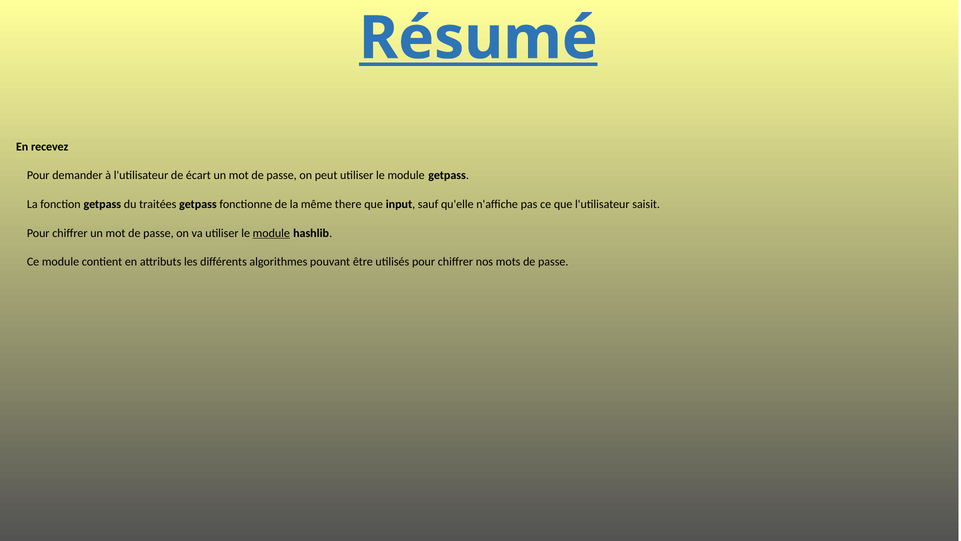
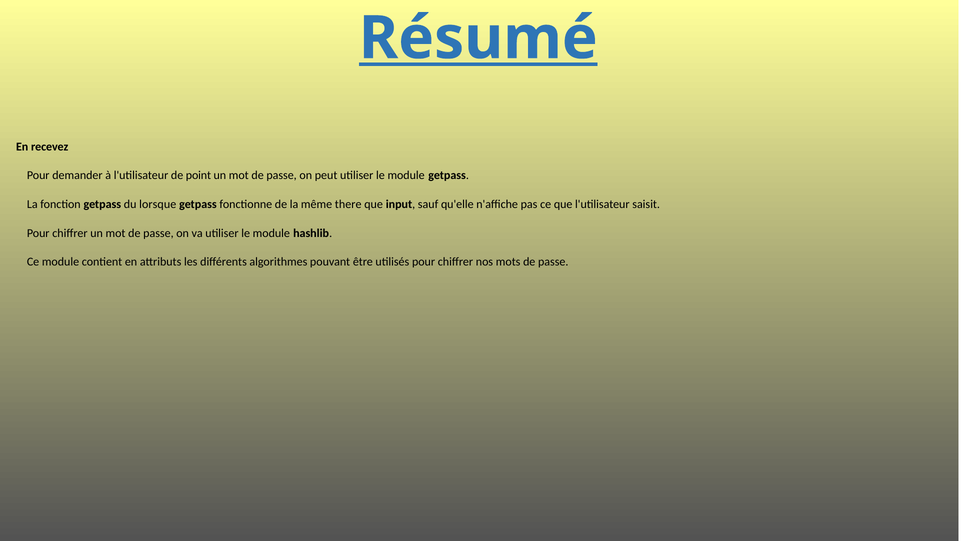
écart: écart -> point
traitées: traitées -> lorsque
module at (271, 233) underline: present -> none
